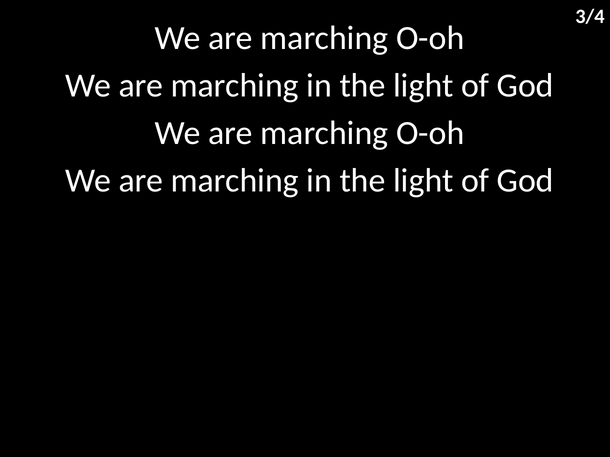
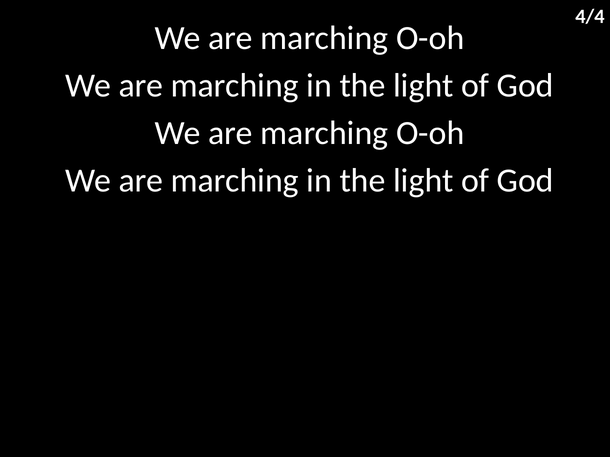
3/4: 3/4 -> 4/4
